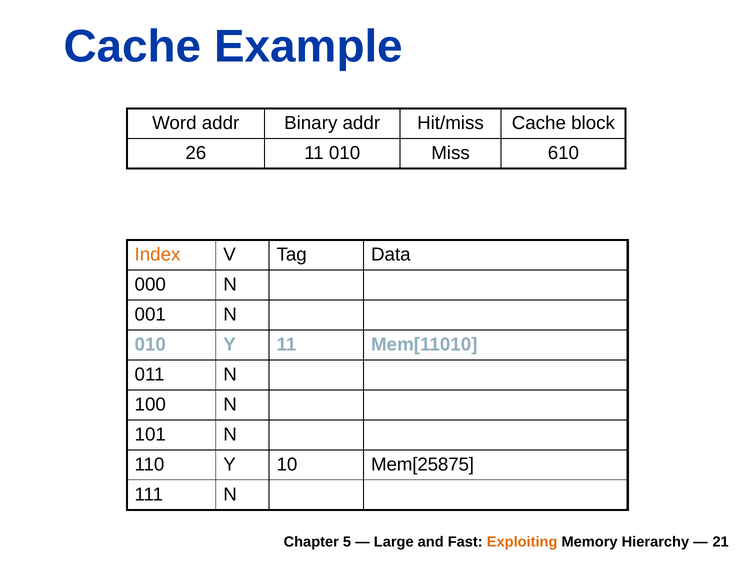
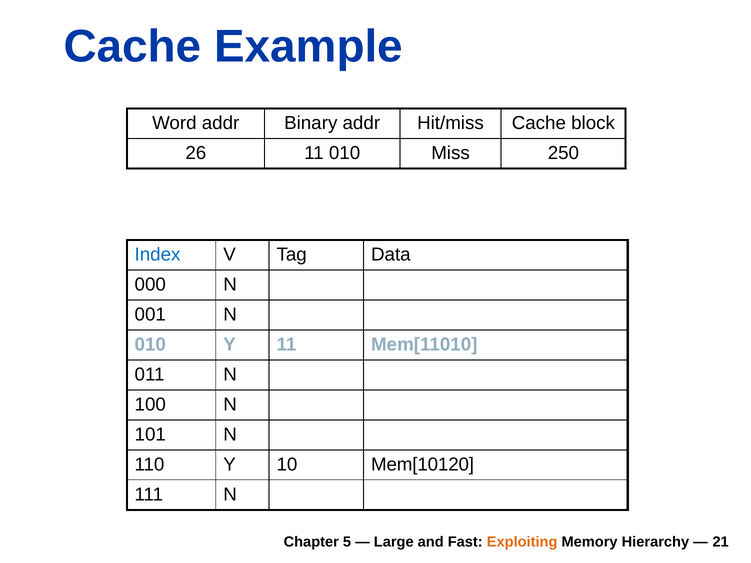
610: 610 -> 250
Index colour: orange -> blue
Mem[25875: Mem[25875 -> Mem[10120
